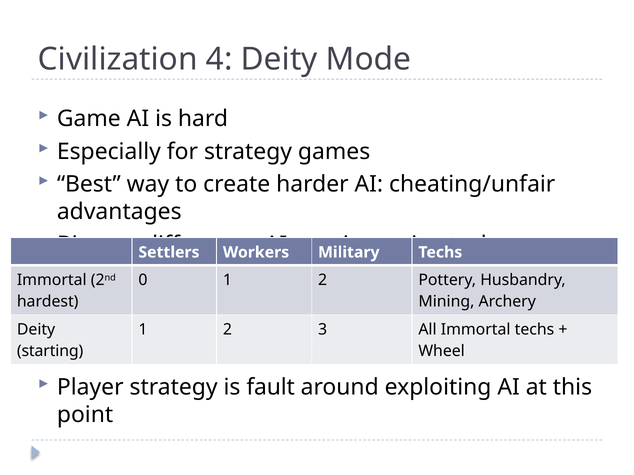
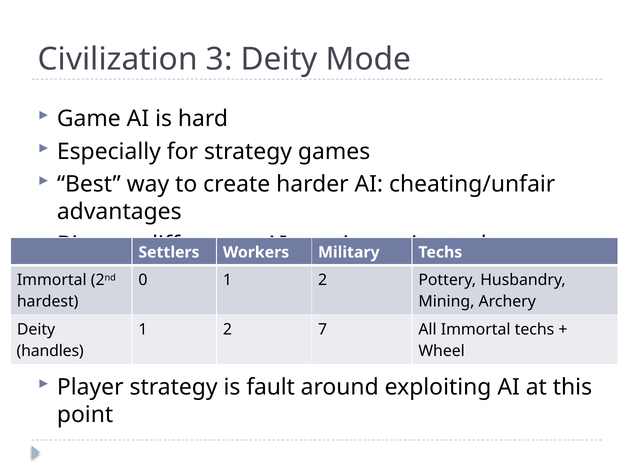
4: 4 -> 3
3: 3 -> 7
starting at (50, 352): starting -> handles
